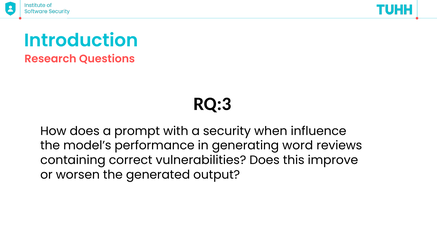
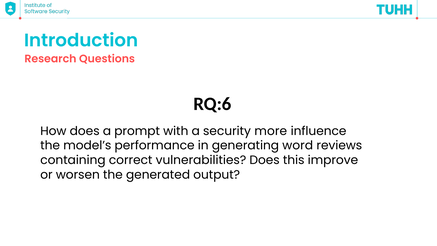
RQ:3: RQ:3 -> RQ:6
when: when -> more
